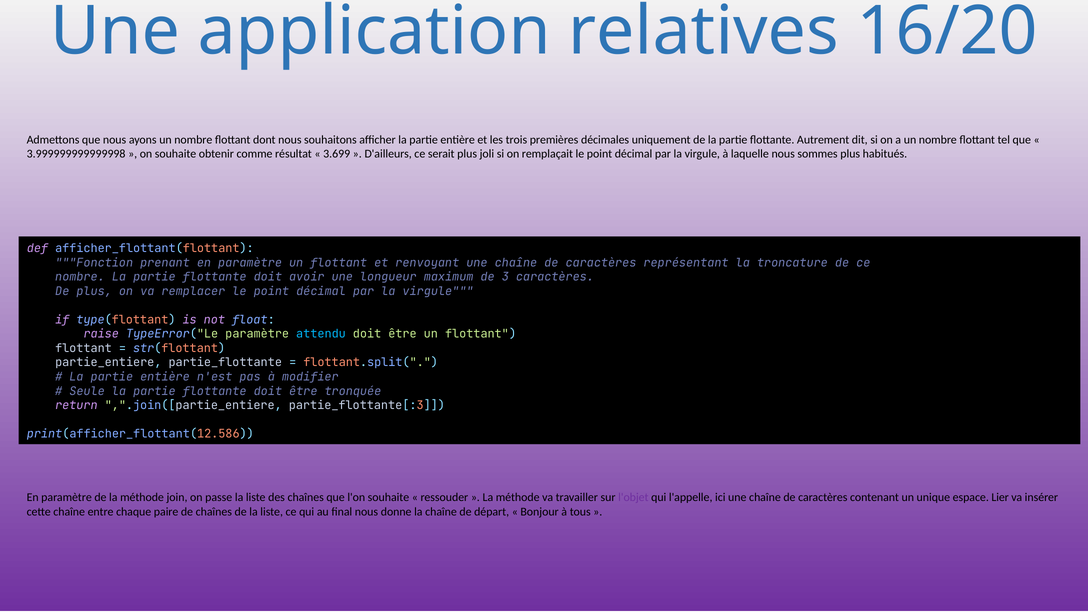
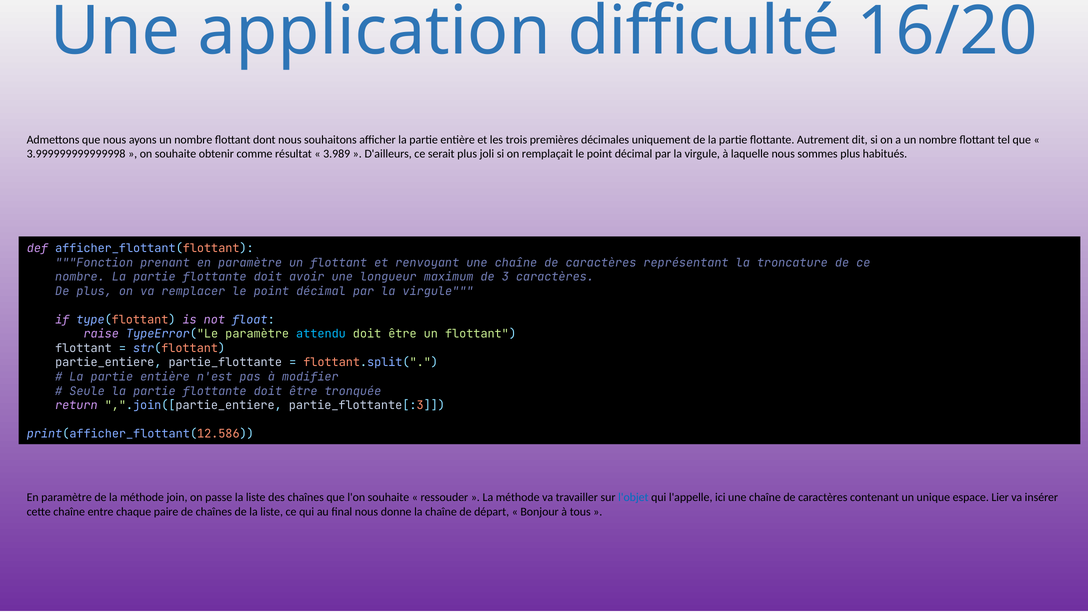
relatives: relatives -> difficulté
3.699: 3.699 -> 3.989
l'objet colour: purple -> blue
